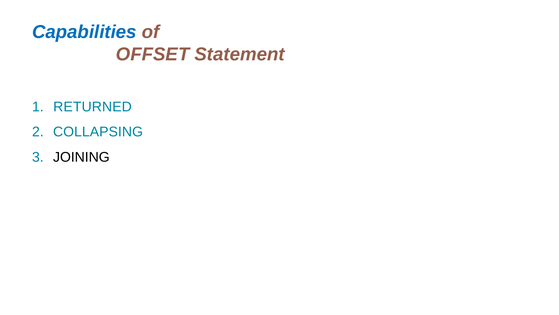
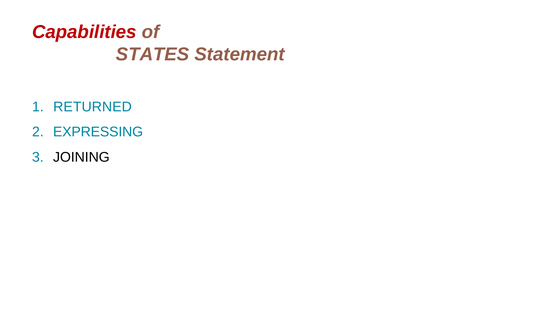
Capabilities colour: blue -> red
OFFSET: OFFSET -> STATES
COLLAPSING: COLLAPSING -> EXPRESSING
